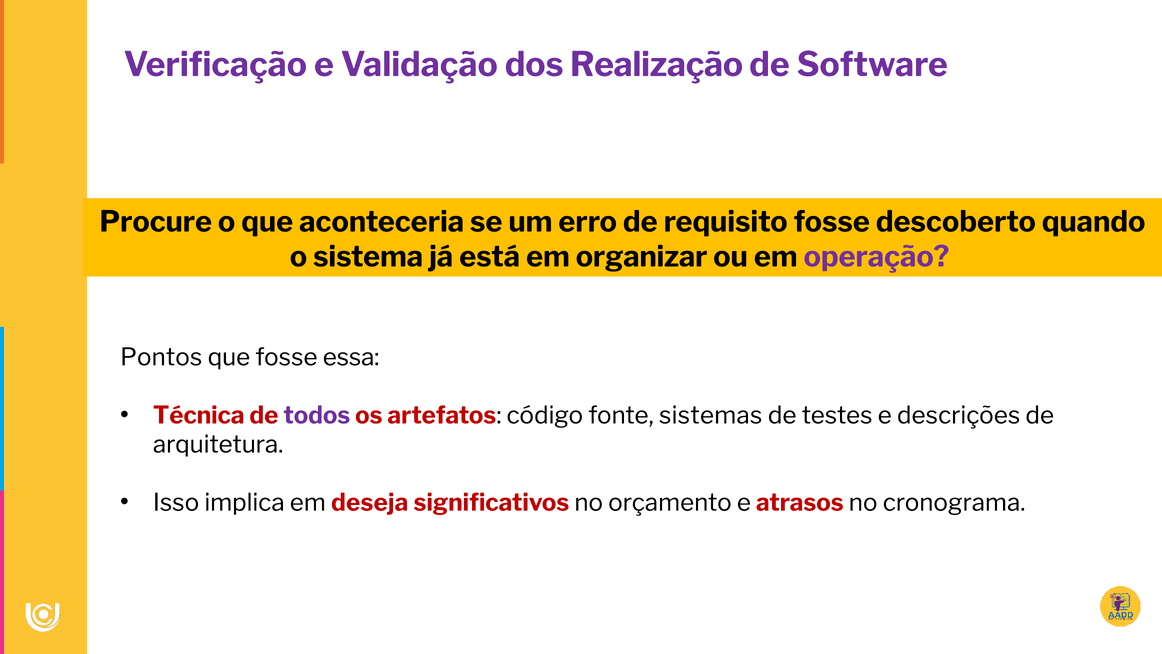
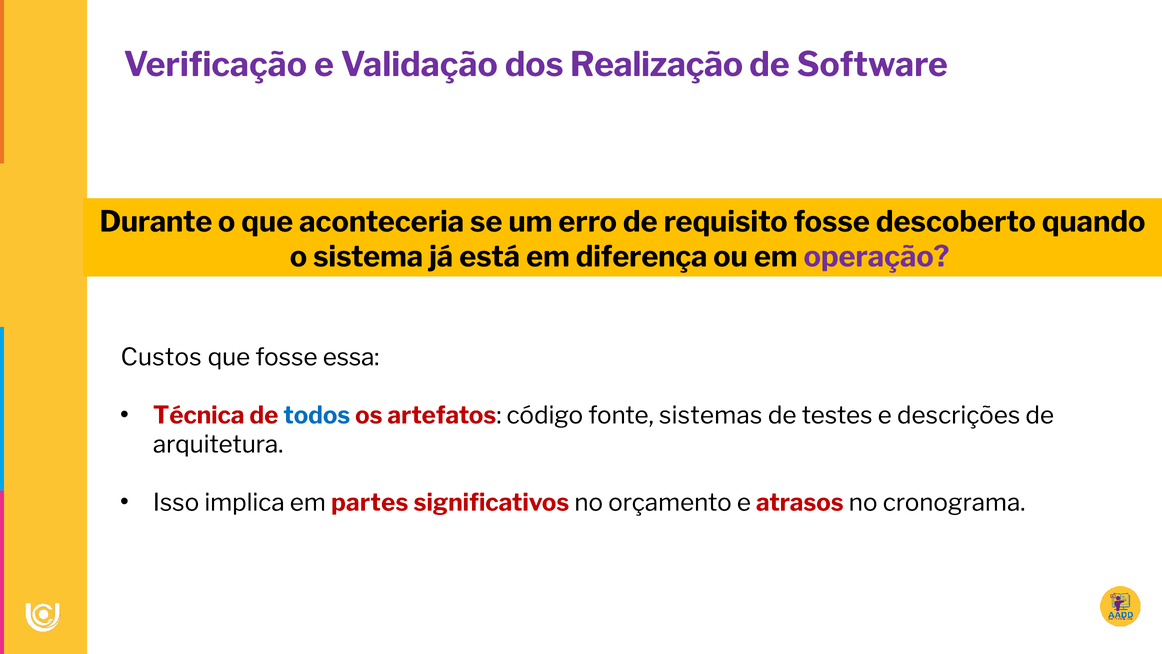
Procure: Procure -> Durante
organizar: organizar -> diferença
Pontos: Pontos -> Custos
todos colour: purple -> blue
deseja: deseja -> partes
